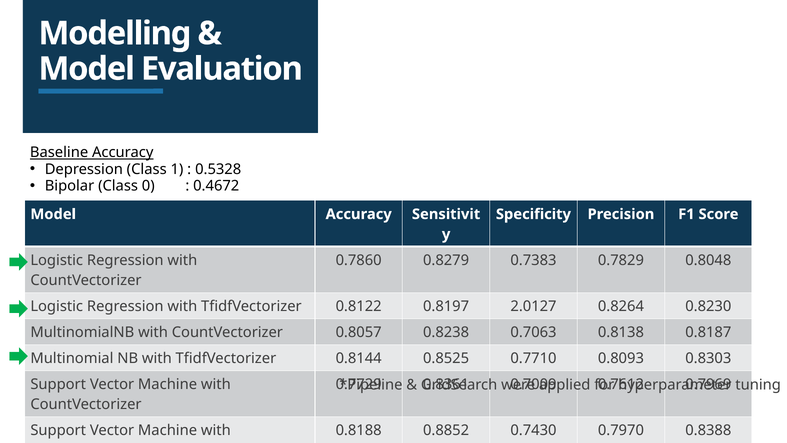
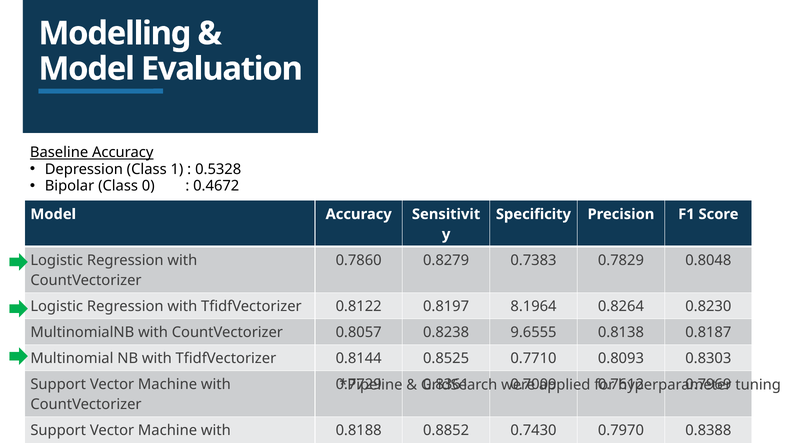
2.0127: 2.0127 -> 8.1964
0.7063: 0.7063 -> 9.6555
